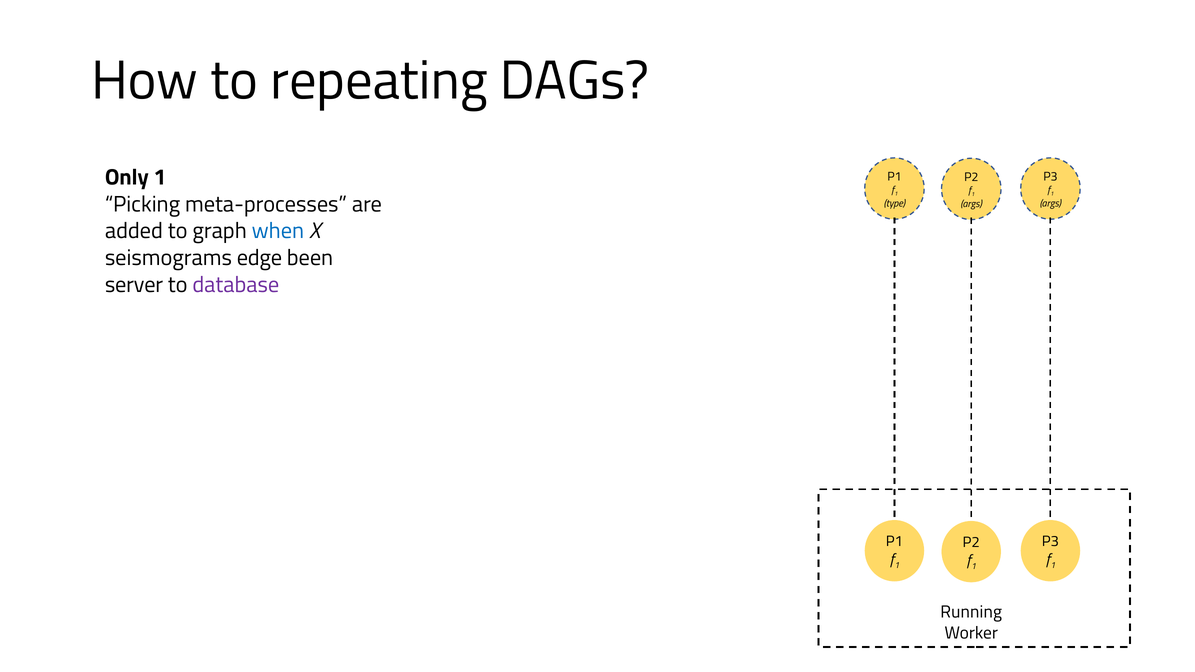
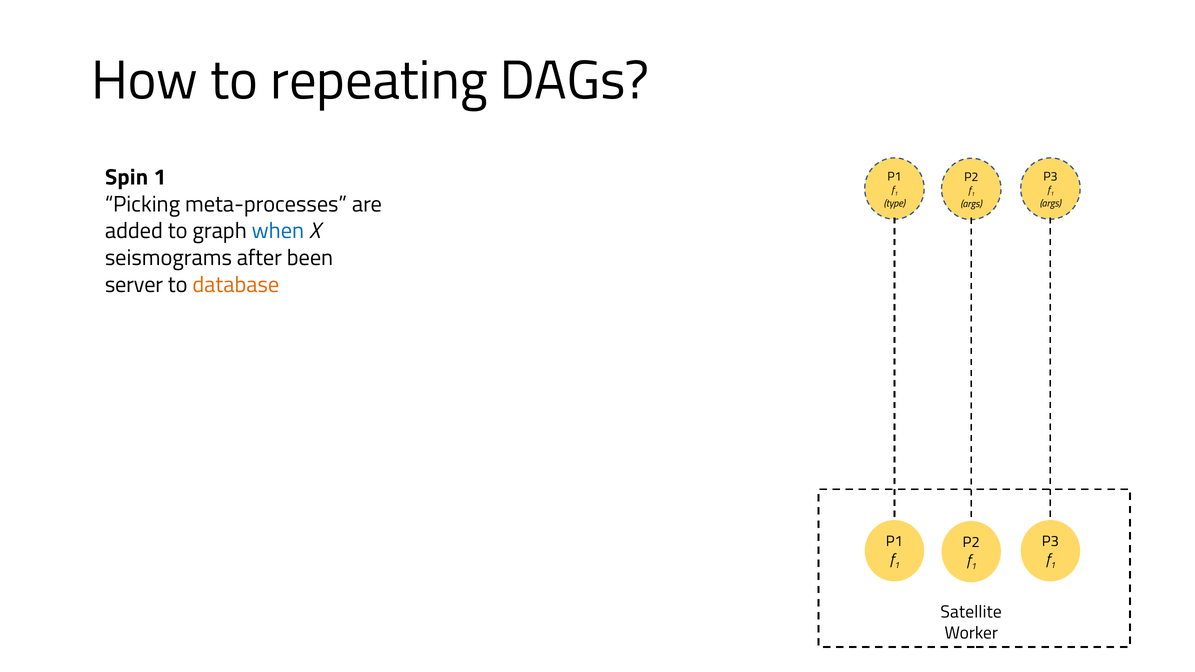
Only: Only -> Spin
edge: edge -> after
database colour: purple -> orange
Running: Running -> Satellite
